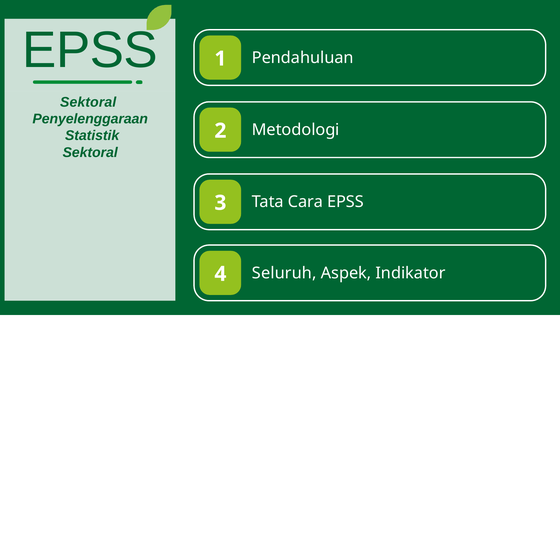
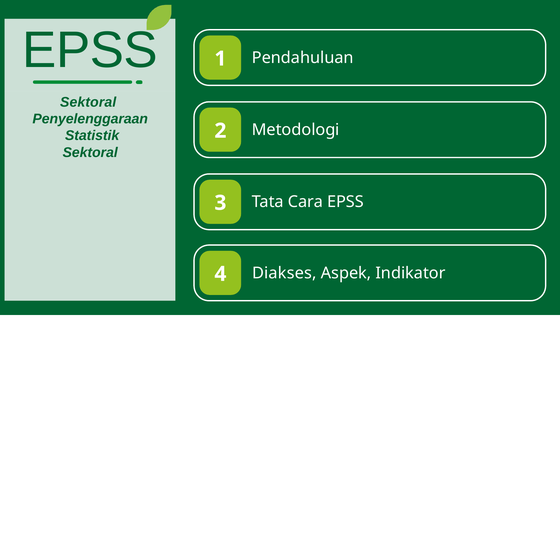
Seluruh: Seluruh -> Diakses
